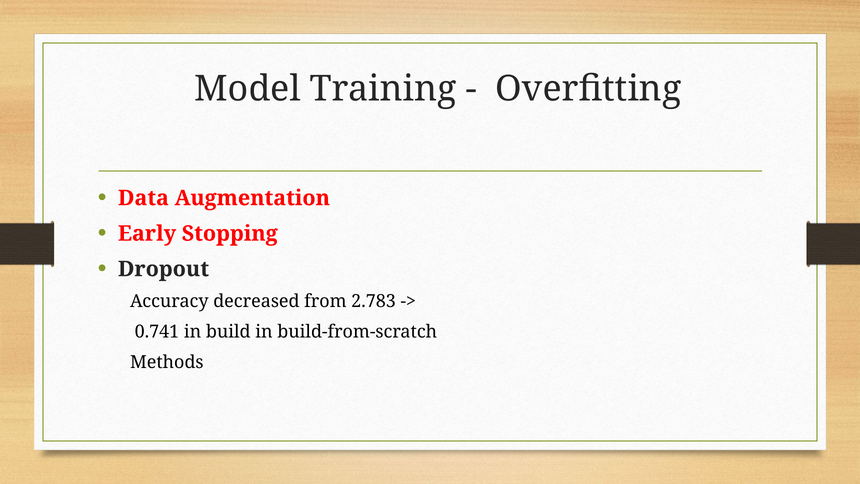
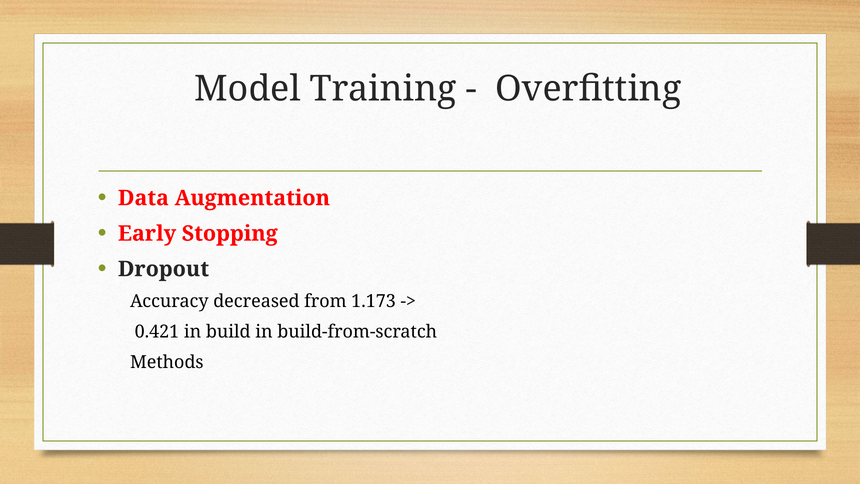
2.783: 2.783 -> 1.173
0.741: 0.741 -> 0.421
